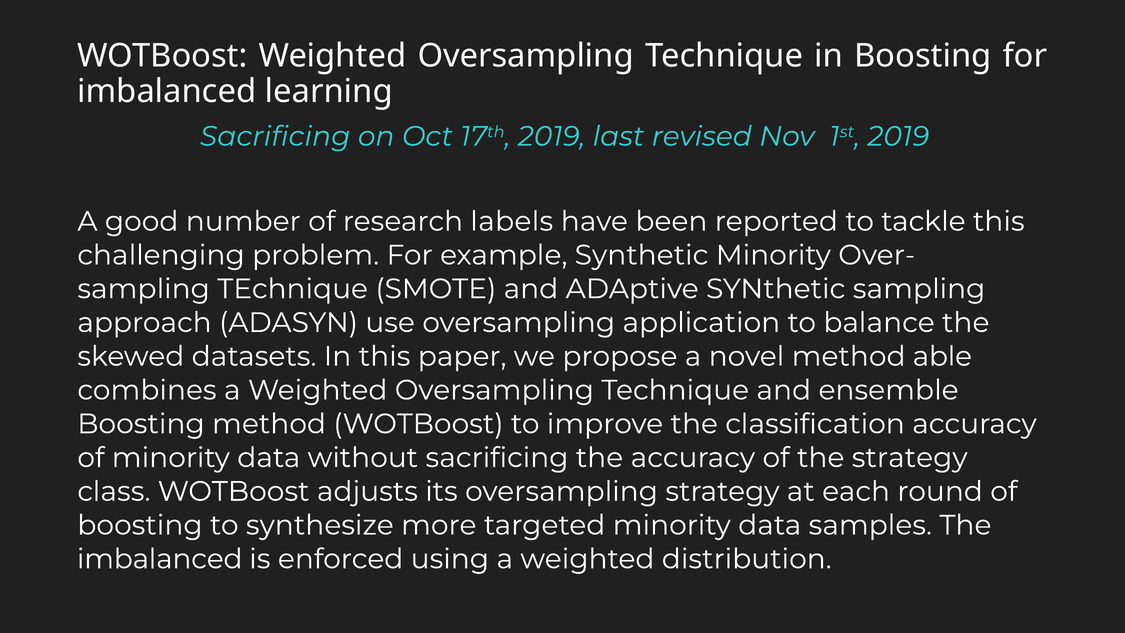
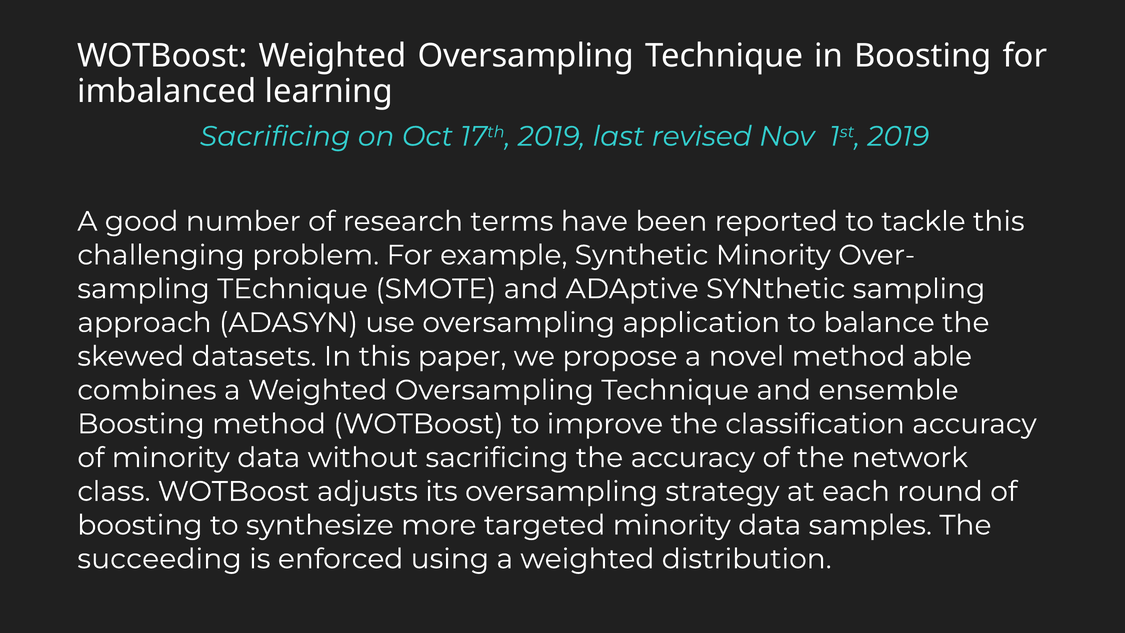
labels: labels -> terms
the strategy: strategy -> network
imbalanced at (160, 559): imbalanced -> succeeding
